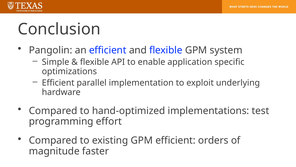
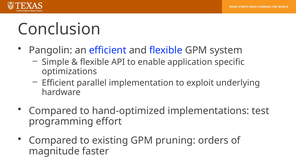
GPM efficient: efficient -> pruning
